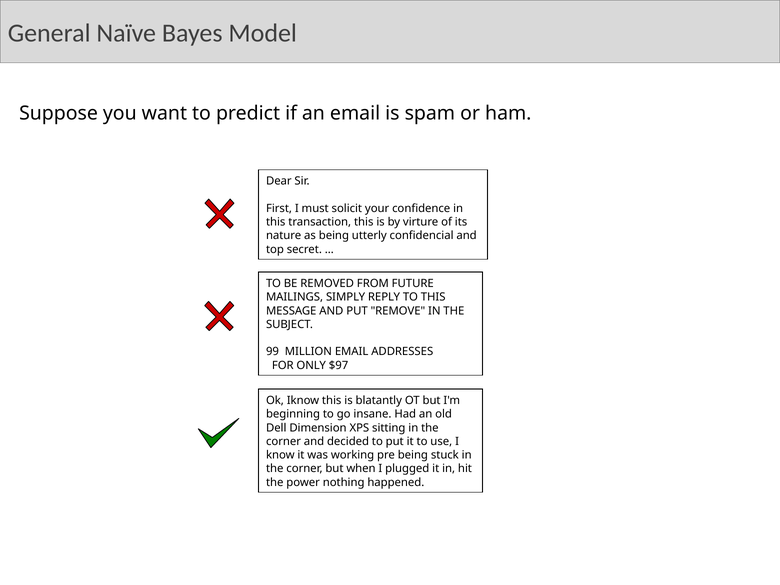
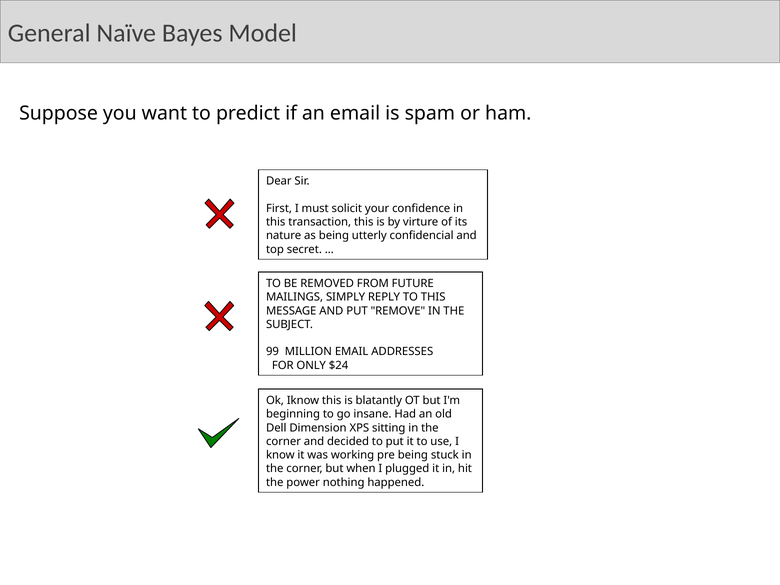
$97: $97 -> $24
